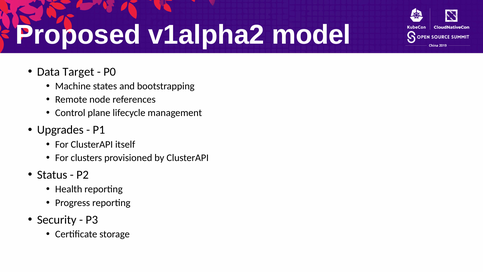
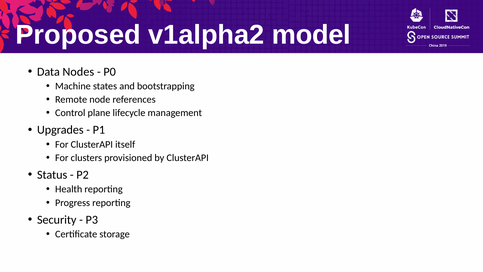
Target: Target -> Nodes
